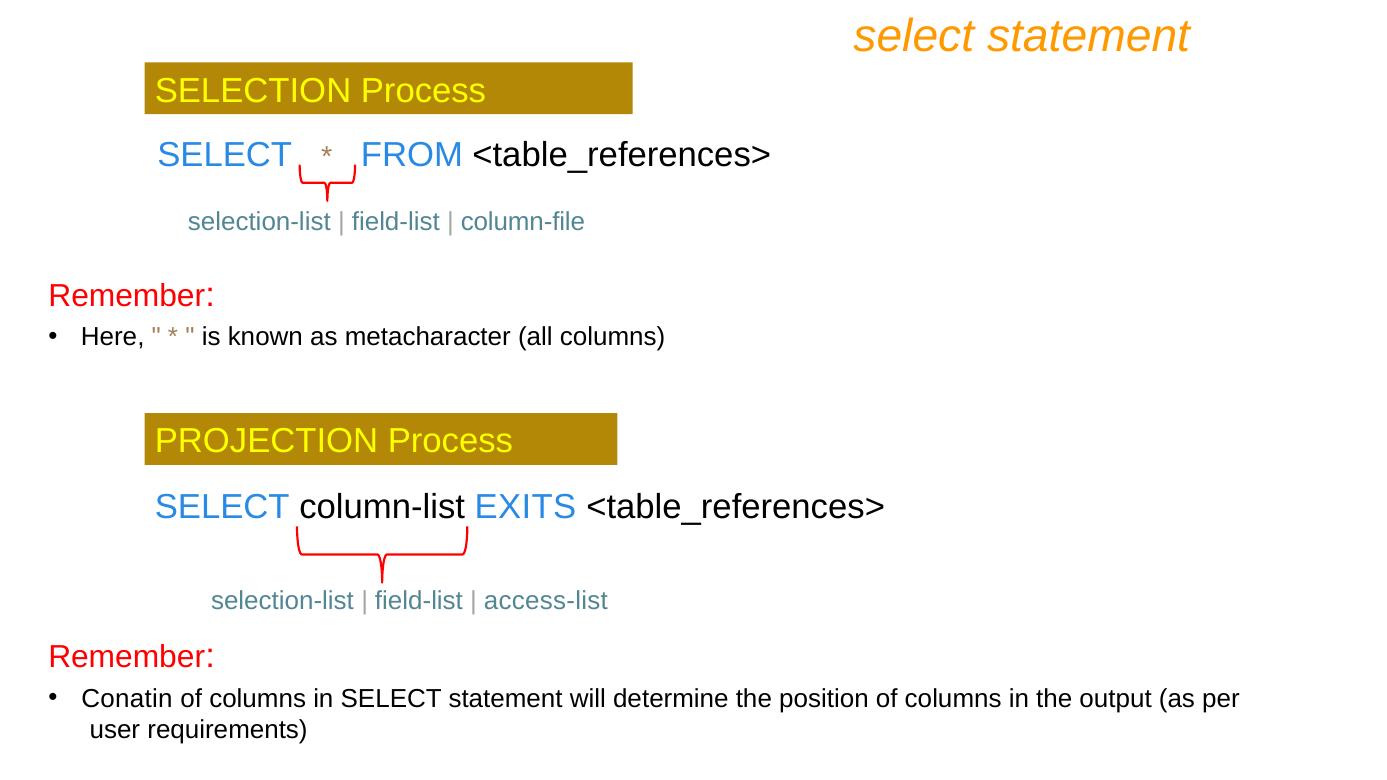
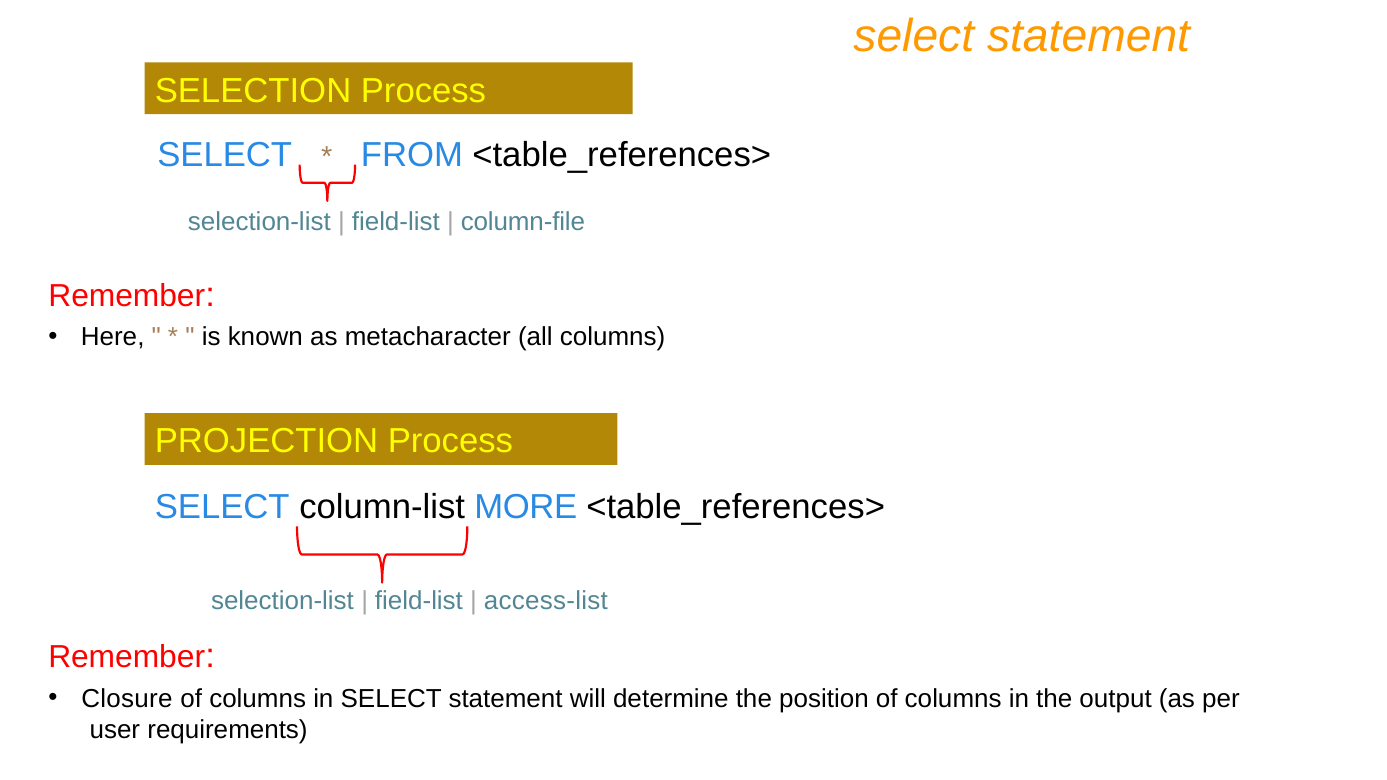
EXITS: EXITS -> MORE
Conatin: Conatin -> Closure
